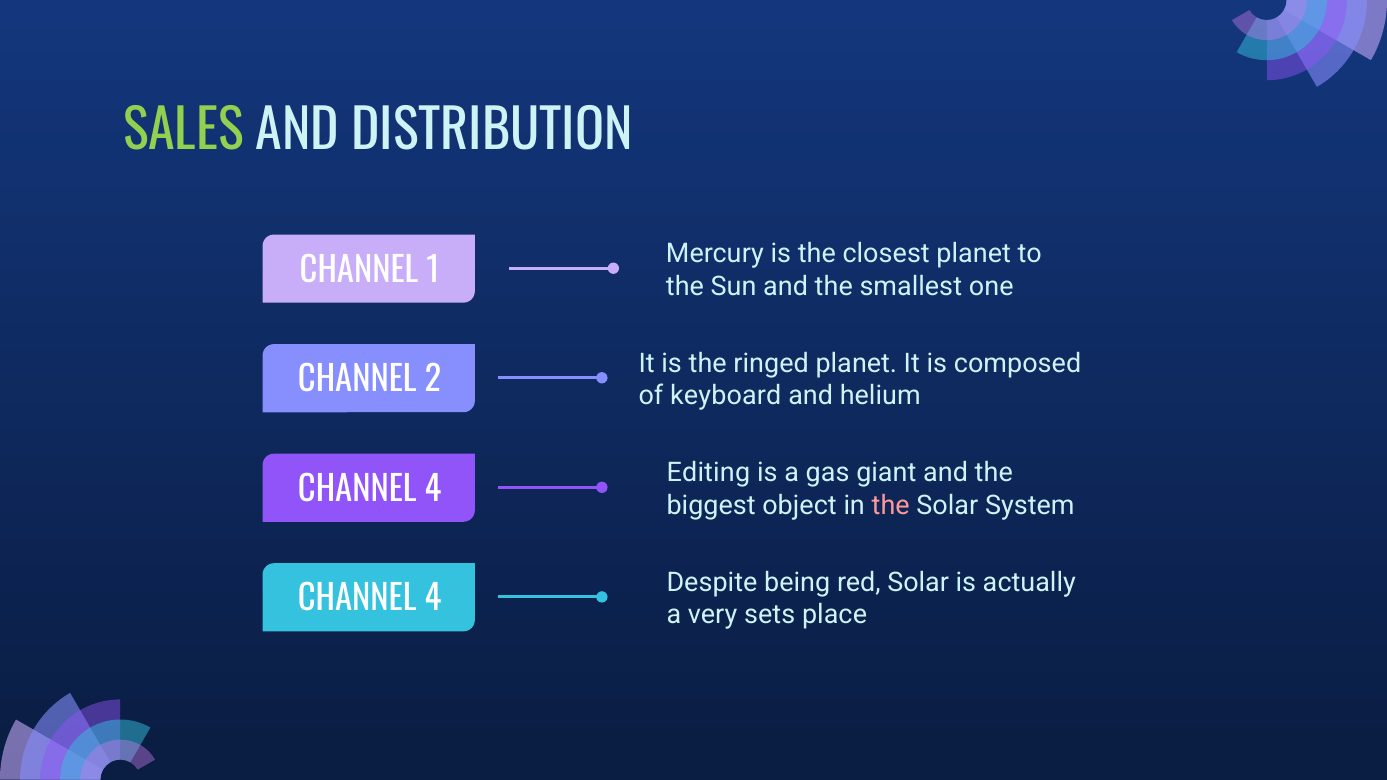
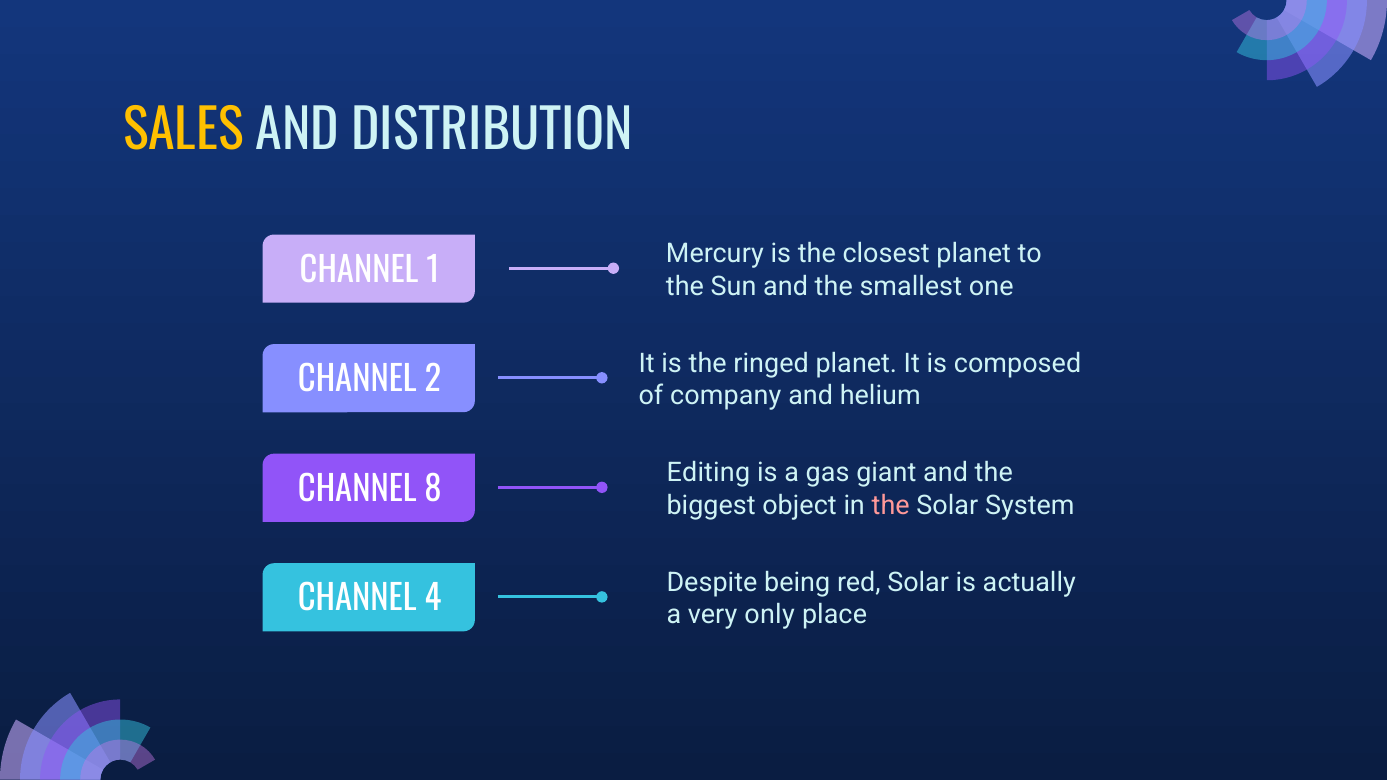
SALES colour: light green -> yellow
keyboard: keyboard -> company
4 at (433, 490): 4 -> 8
sets: sets -> only
